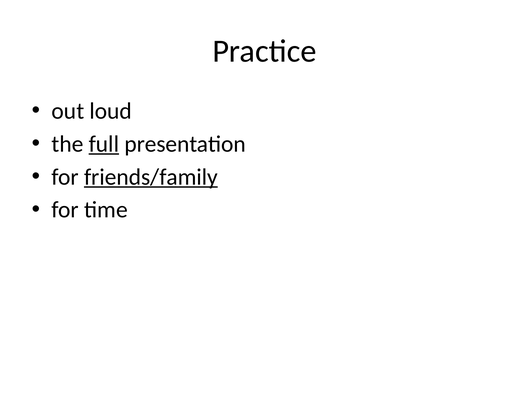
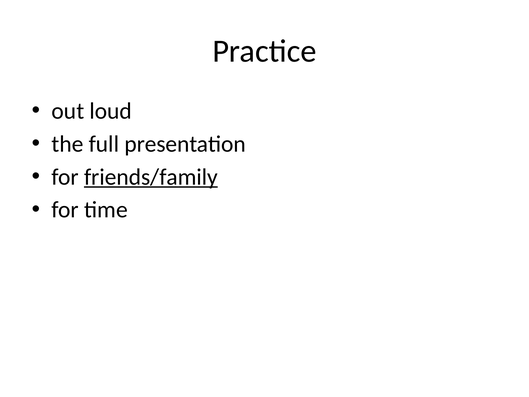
full underline: present -> none
